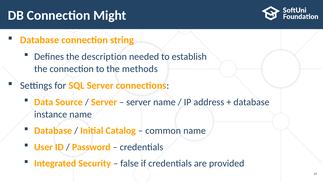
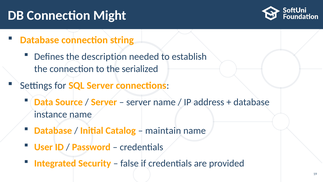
methods: methods -> serialized
common: common -> maintain
